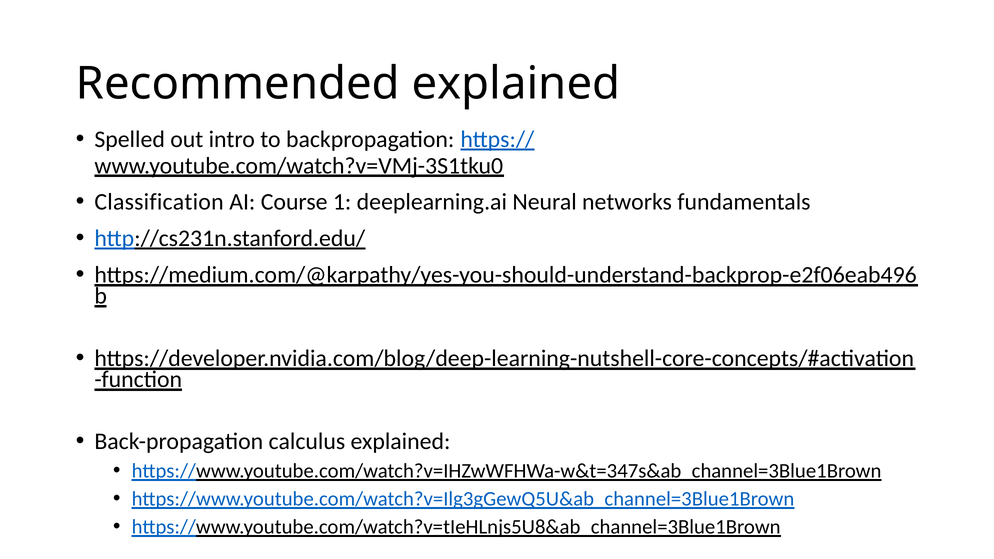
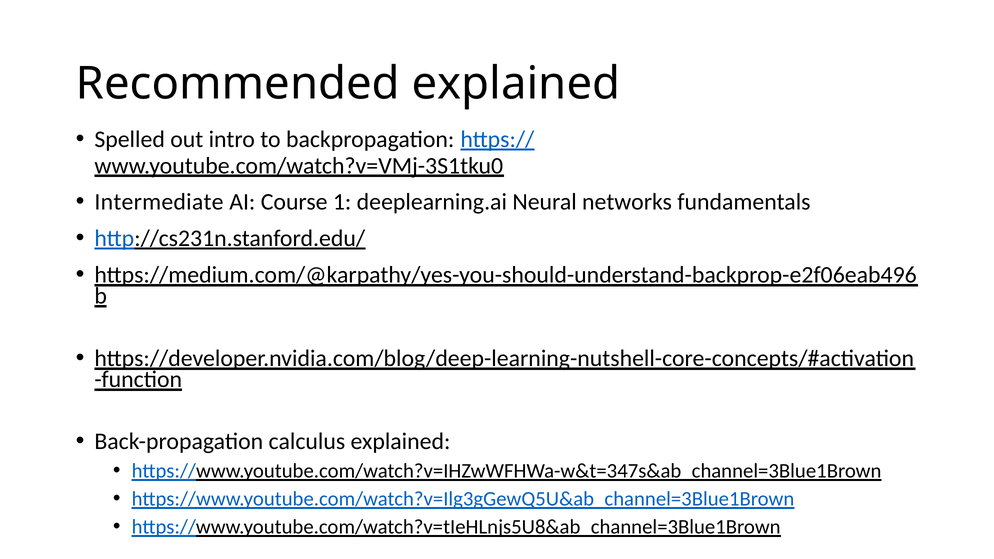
Classification: Classification -> Intermediate
